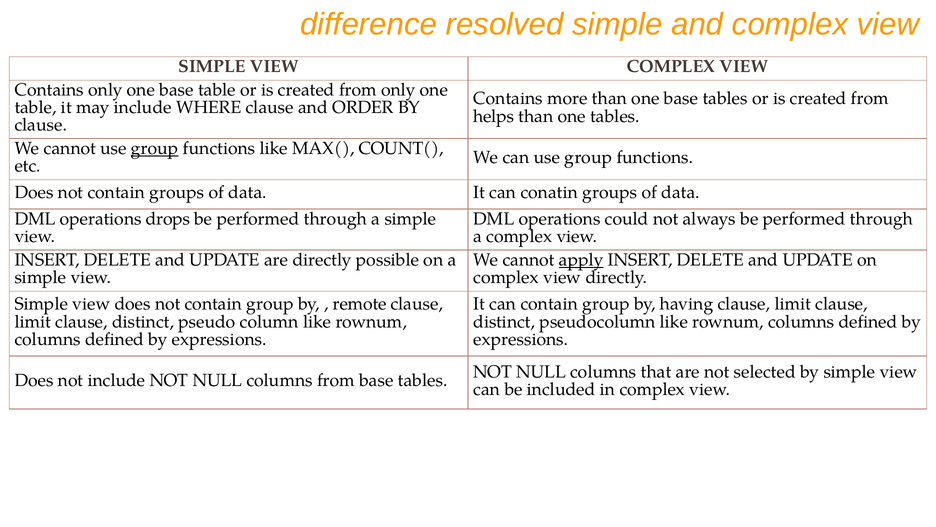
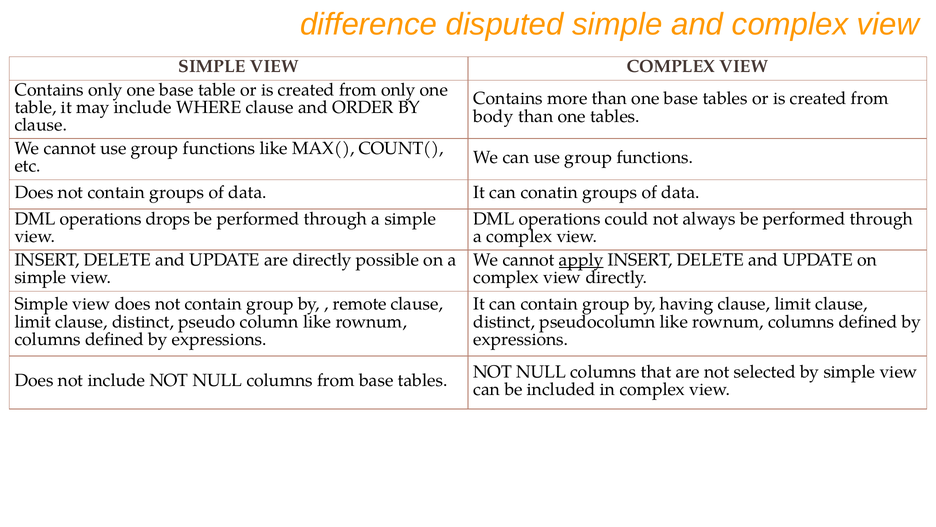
resolved: resolved -> disputed
helps: helps -> body
group at (155, 148) underline: present -> none
